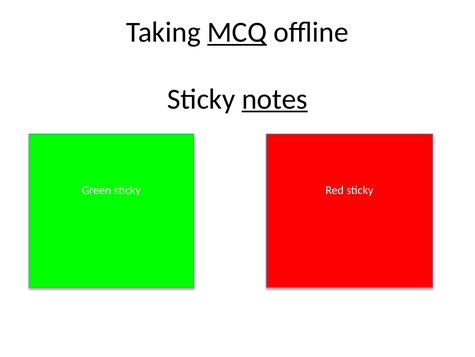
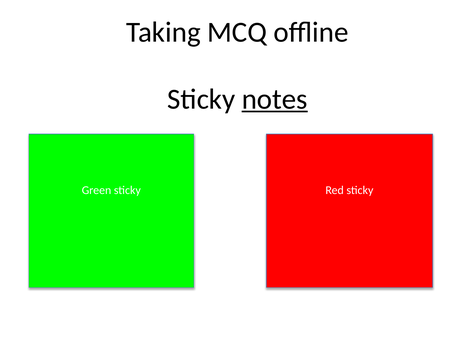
MCQ underline: present -> none
